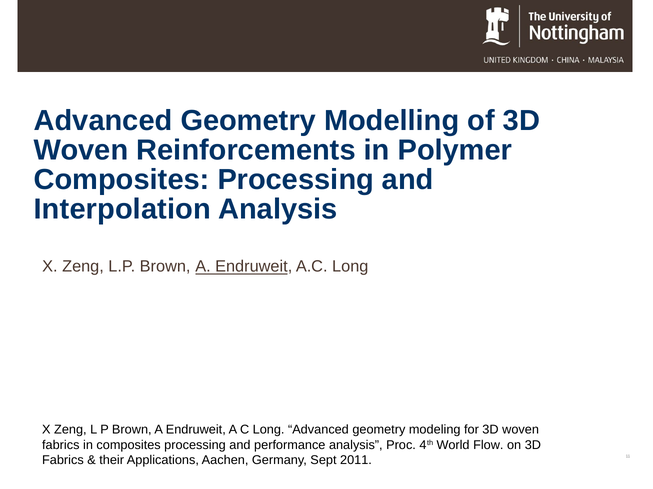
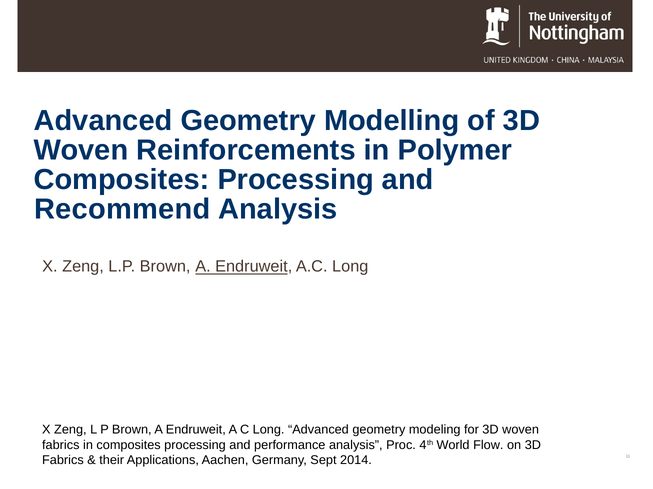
Interpolation: Interpolation -> Recommend
2011: 2011 -> 2014
